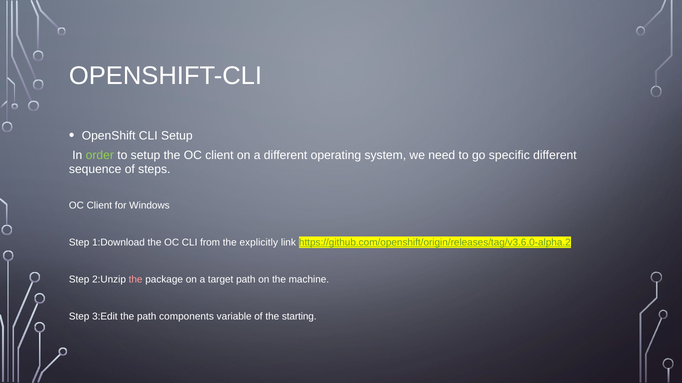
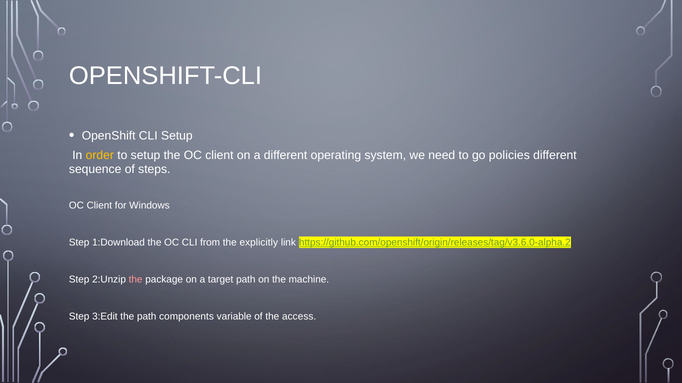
order colour: light green -> yellow
specific: specific -> policies
starting: starting -> access
